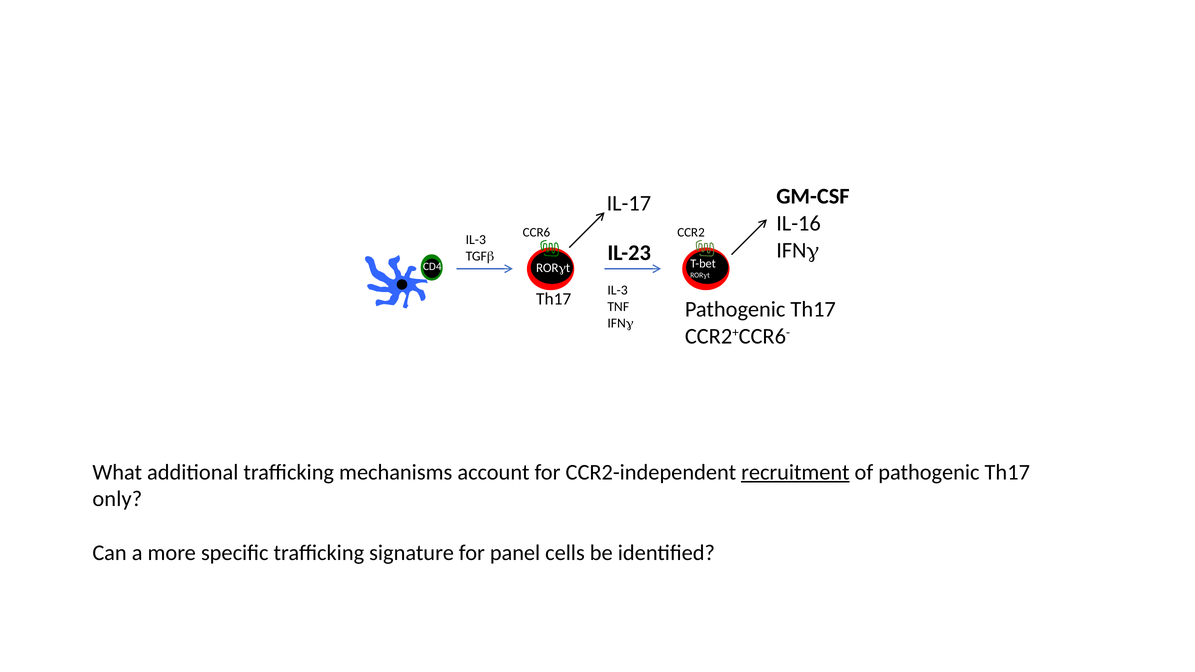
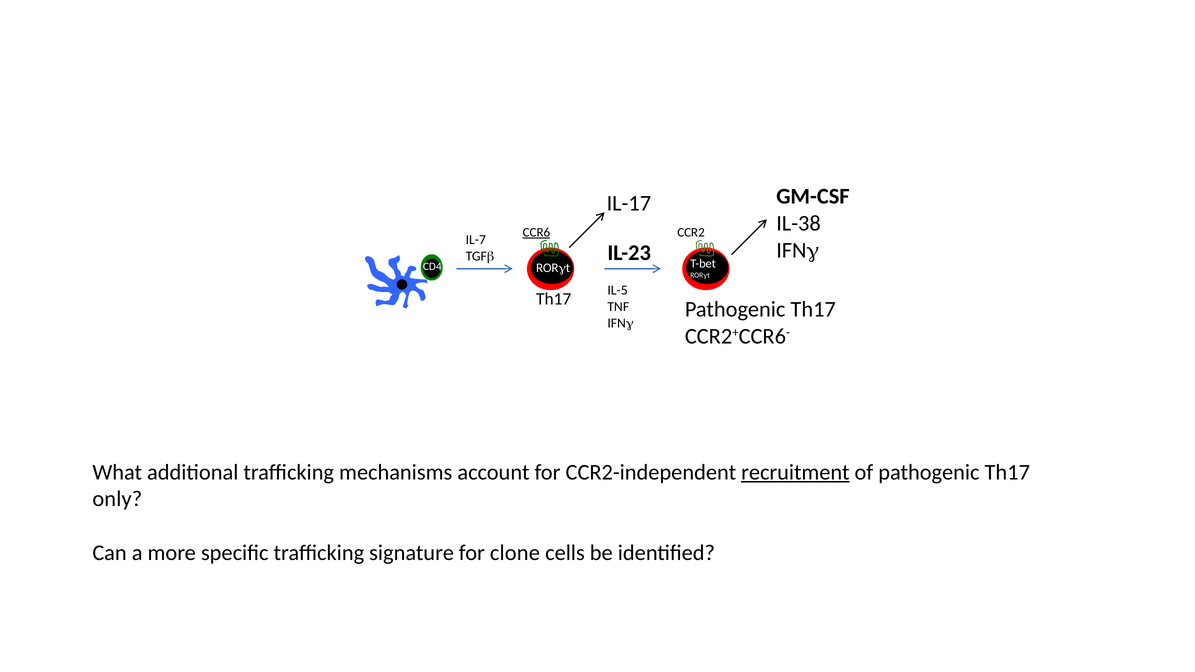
IL-16: IL-16 -> IL-38
CCR6 underline: none -> present
IL-3 at (476, 240): IL-3 -> IL-7
IL-3 at (618, 290): IL-3 -> IL-5
panel: panel -> clone
